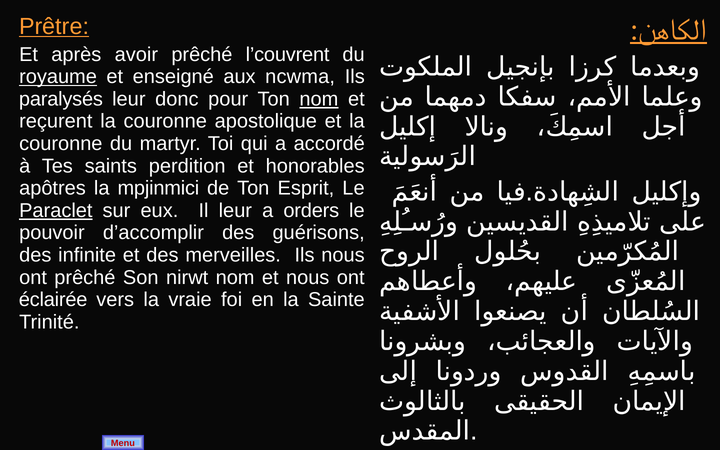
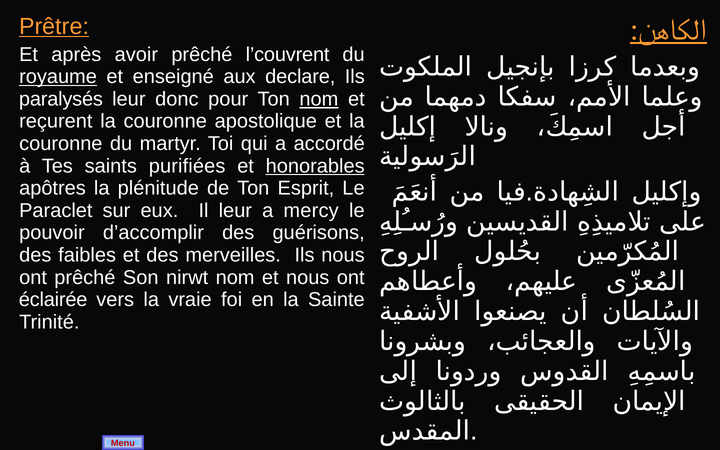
ncwma: ncwma -> declare
perdition: perdition -> purifiées
honorables underline: none -> present
mpjinmici: mpjinmici -> plénitude
Paraclet underline: present -> none
orders: orders -> mercy
infinite: infinite -> faibles
